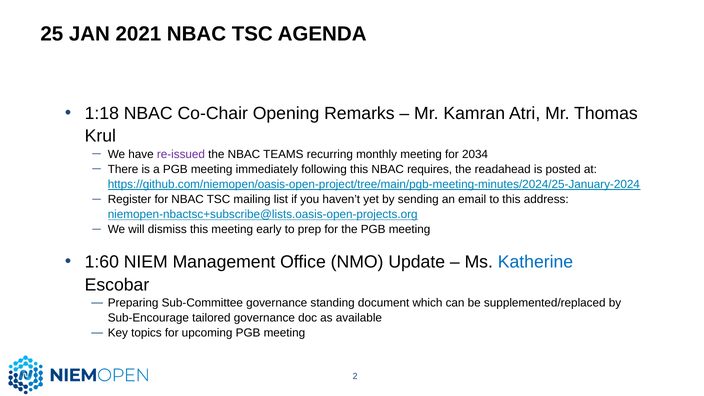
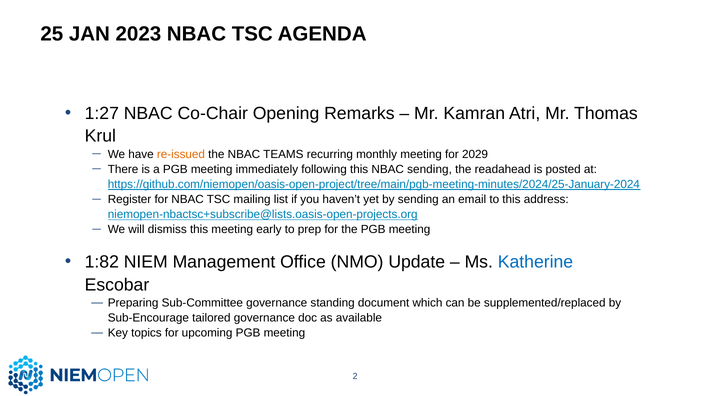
2021: 2021 -> 2023
1:18: 1:18 -> 1:27
re-issued colour: purple -> orange
2034: 2034 -> 2029
NBAC requires: requires -> sending
1:60: 1:60 -> 1:82
